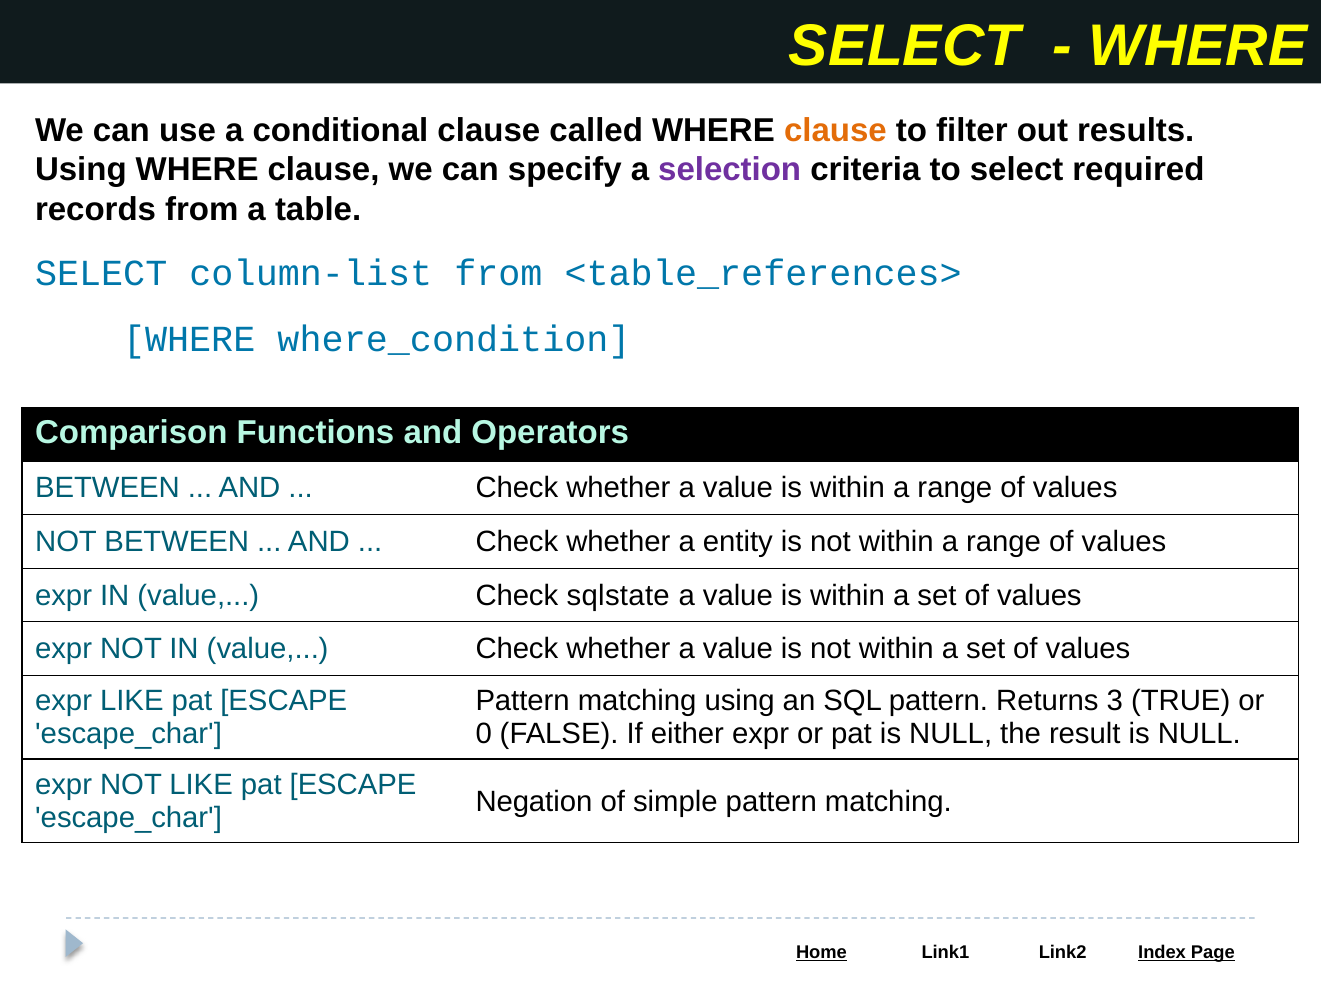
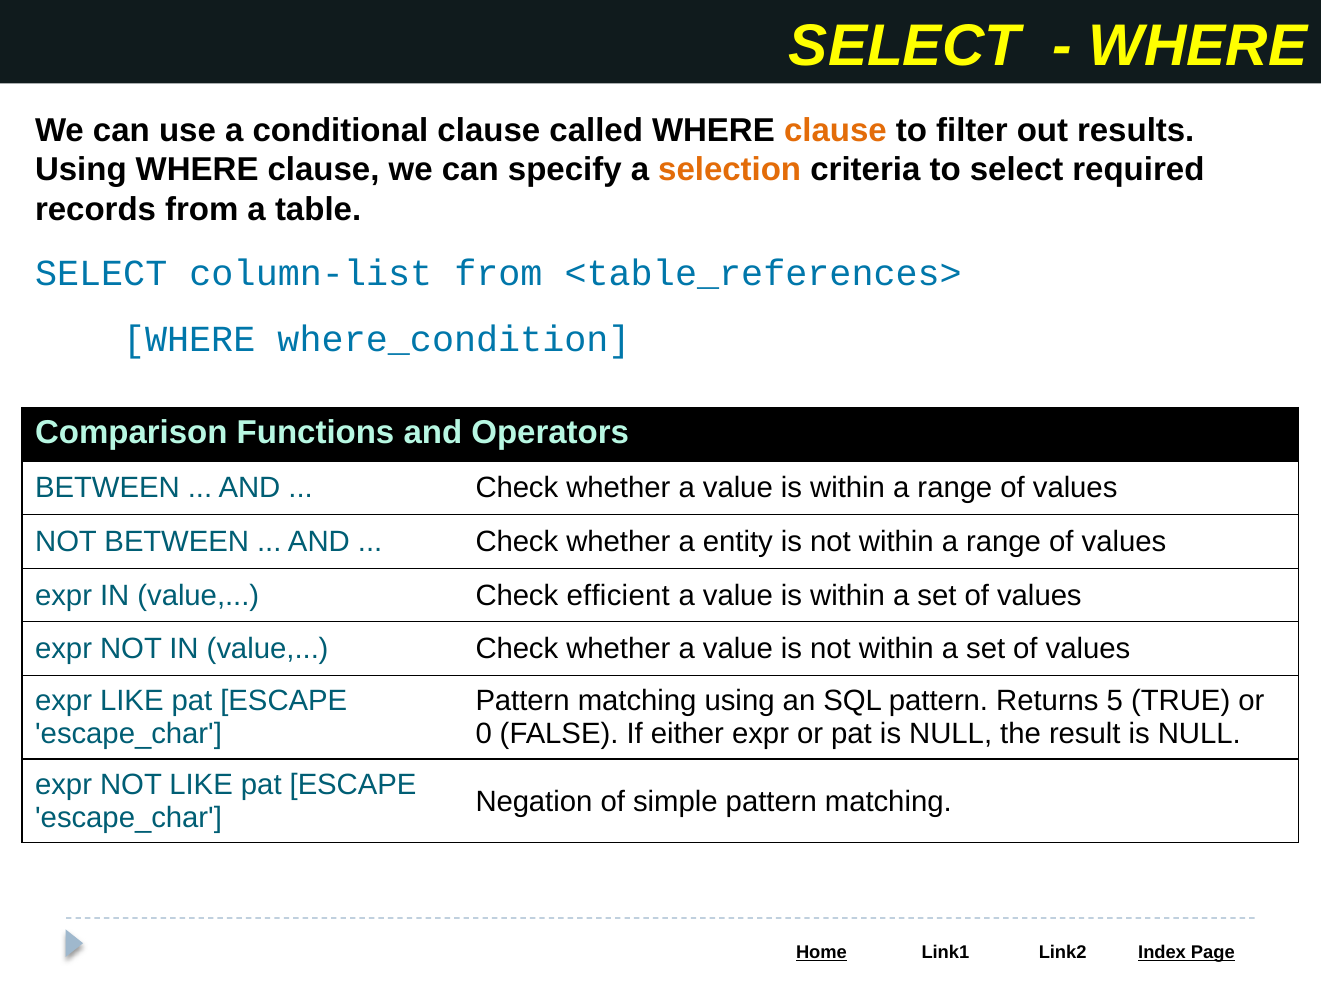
selection colour: purple -> orange
sqlstate: sqlstate -> efficient
3: 3 -> 5
